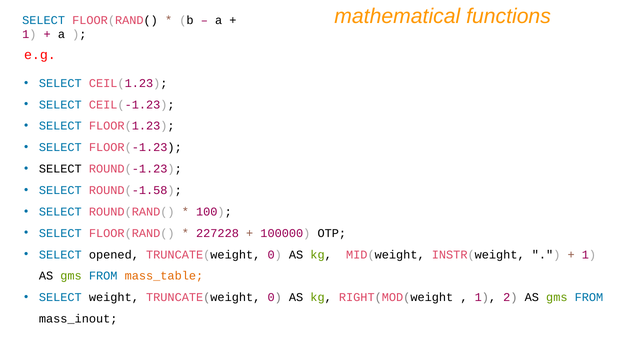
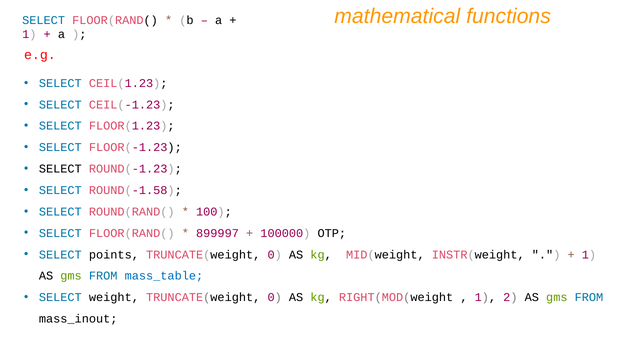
227228: 227228 -> 899997
opened: opened -> points
mass_table colour: orange -> blue
